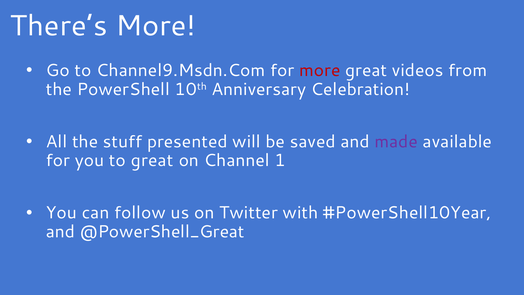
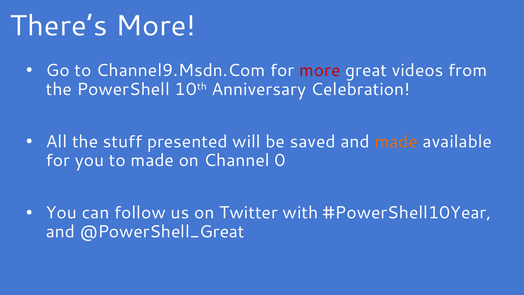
made at (396, 142) colour: purple -> orange
to great: great -> made
1: 1 -> 0
